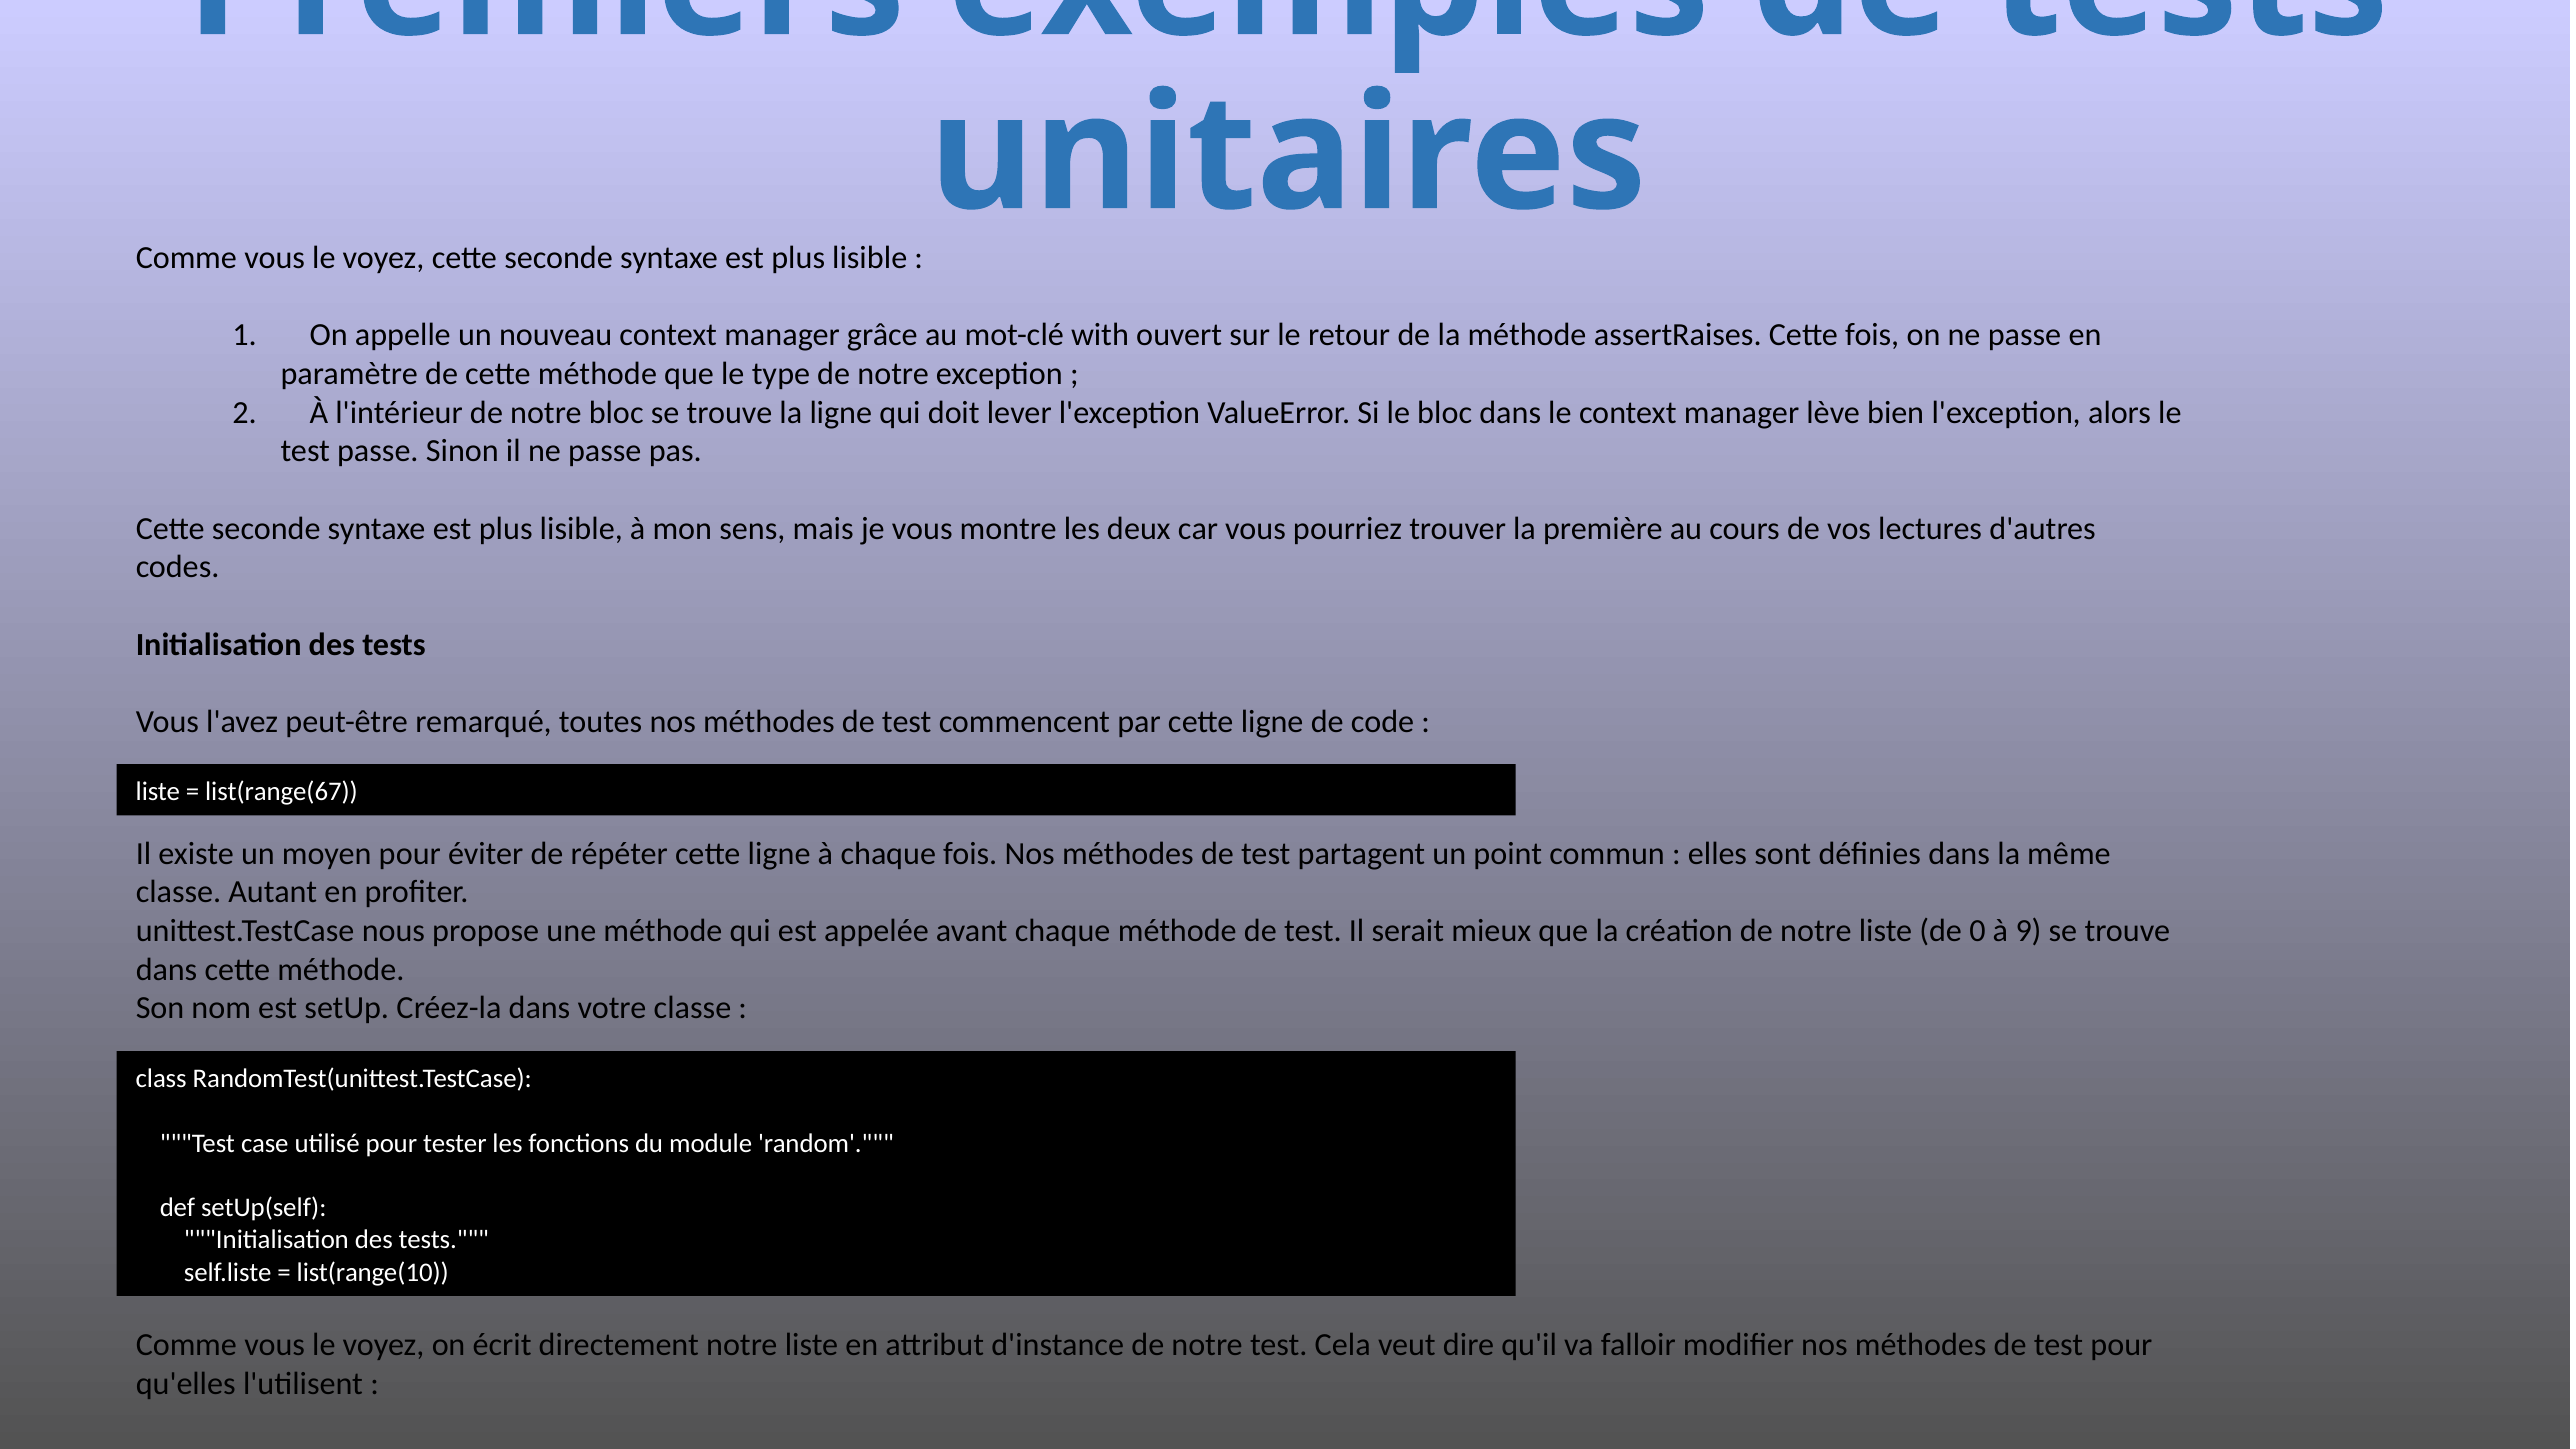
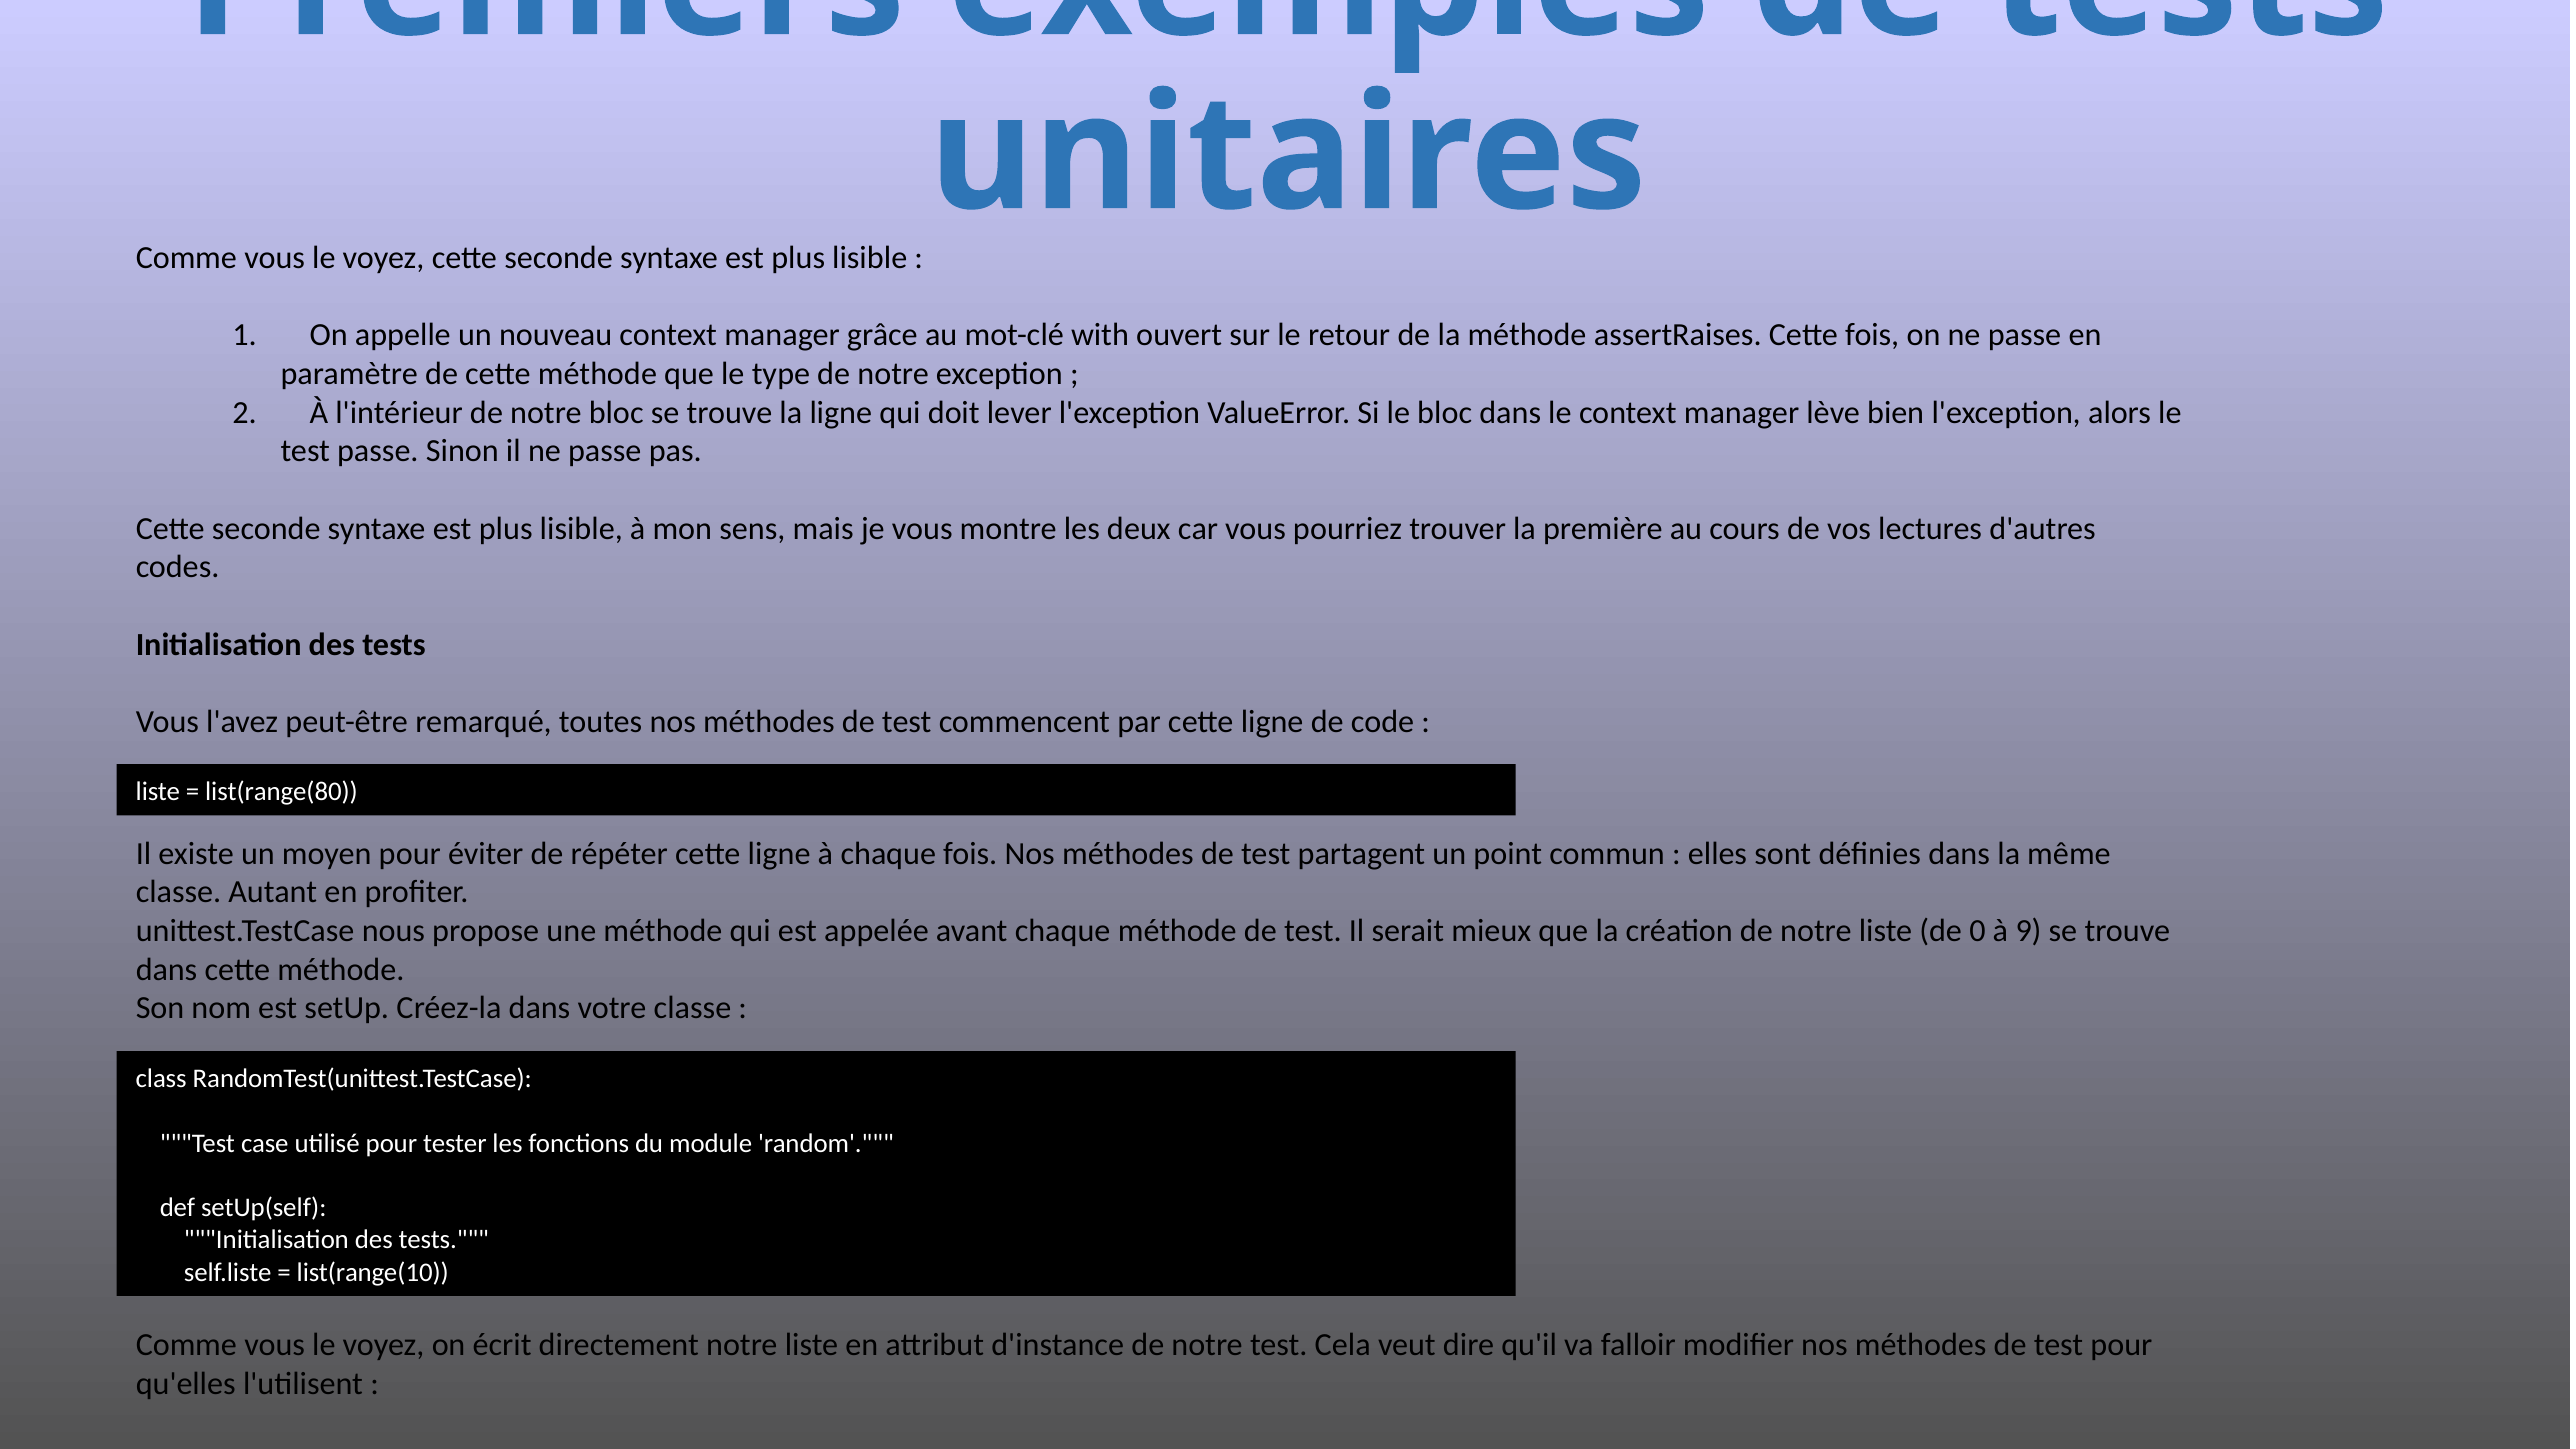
list(range(67: list(range(67 -> list(range(80
